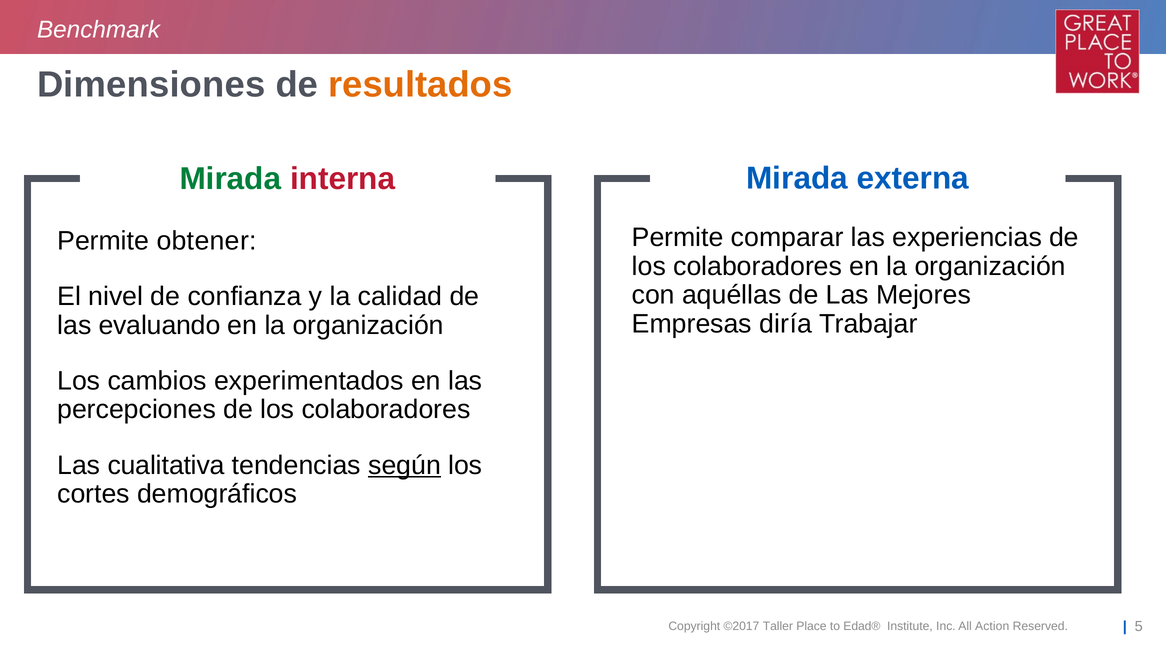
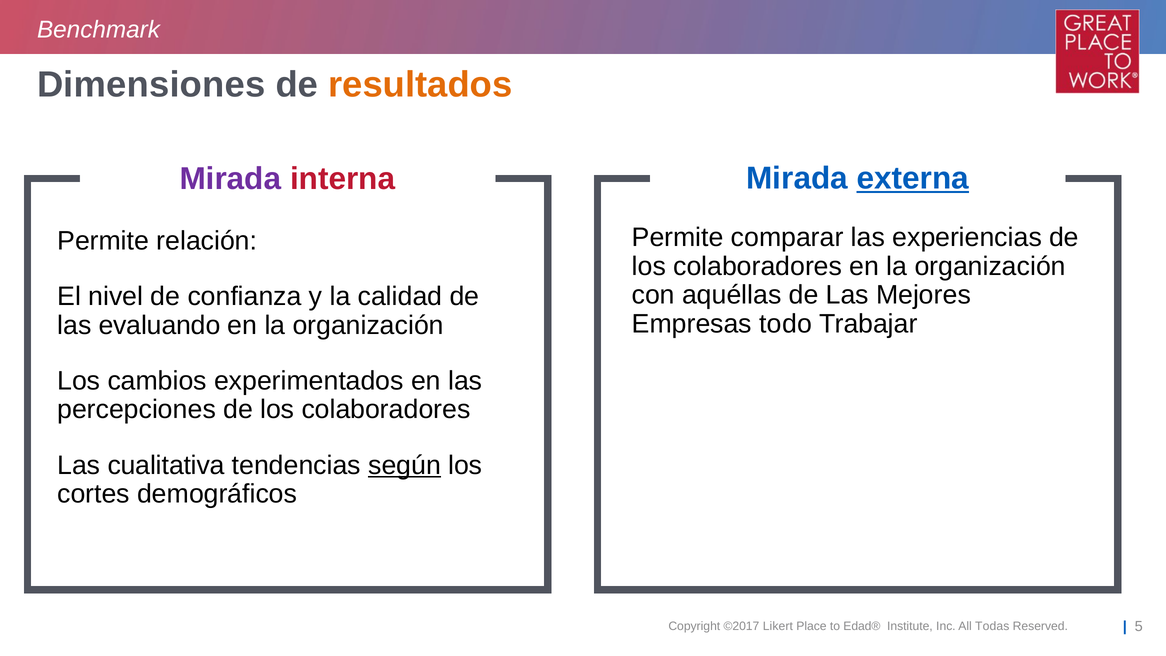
Mirada at (230, 179) colour: green -> purple
externa underline: none -> present
obtener: obtener -> relación
diría: diría -> todo
Taller: Taller -> Likert
Action: Action -> Todas
